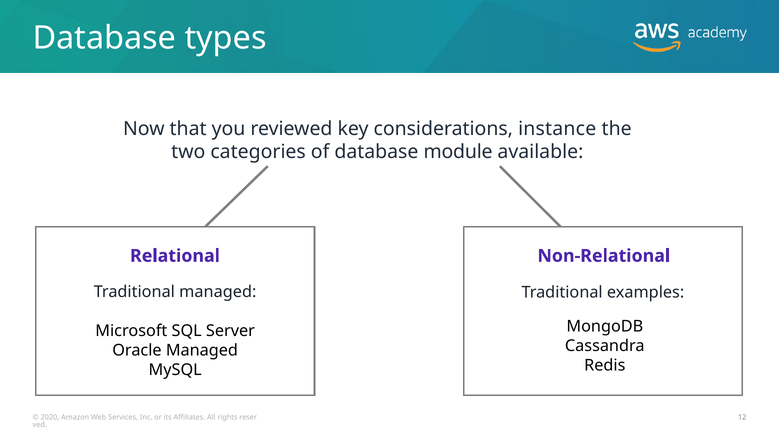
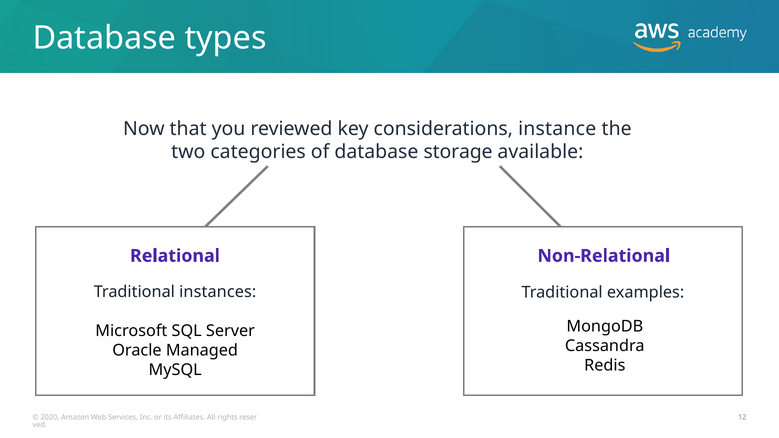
module: module -> storage
Traditional managed: managed -> instances
